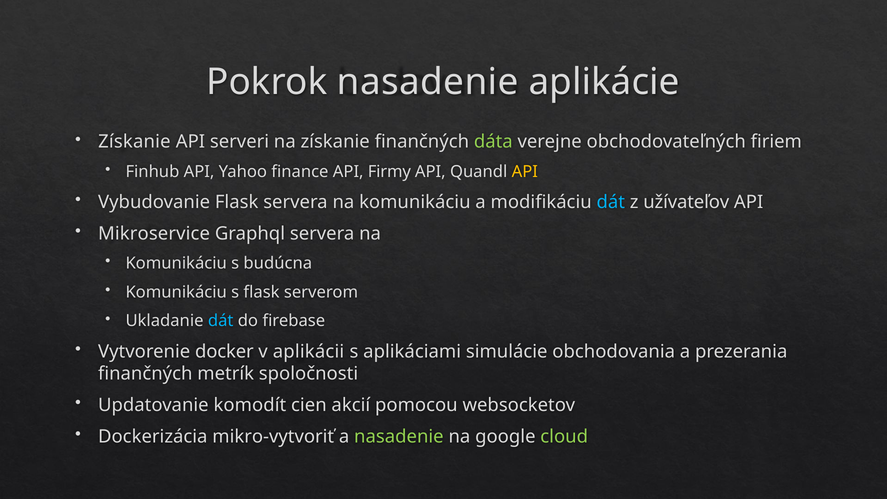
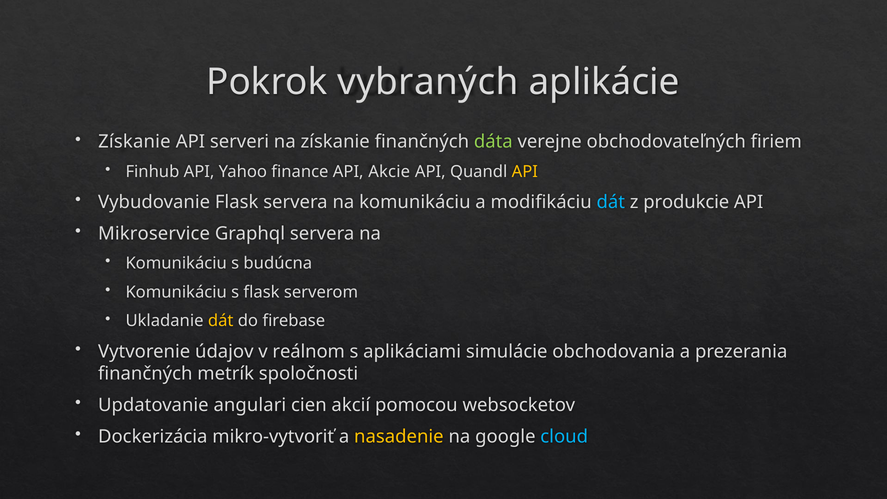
Pokrok nasadenie: nasadenie -> vybraných
Firmy: Firmy -> Akcie
užívateľov: užívateľov -> produkcie
dát at (221, 321) colour: light blue -> yellow
docker: docker -> údajov
aplikácii: aplikácii -> reálnom
komodít: komodít -> angulari
nasadenie at (399, 436) colour: light green -> yellow
cloud colour: light green -> light blue
